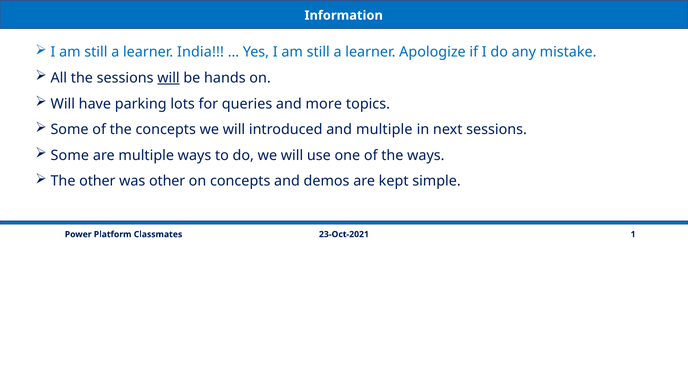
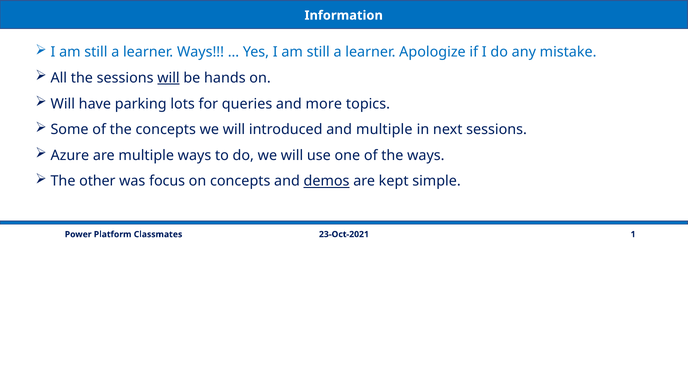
learner India: India -> Ways
Some at (70, 155): Some -> Azure
was other: other -> focus
demos underline: none -> present
